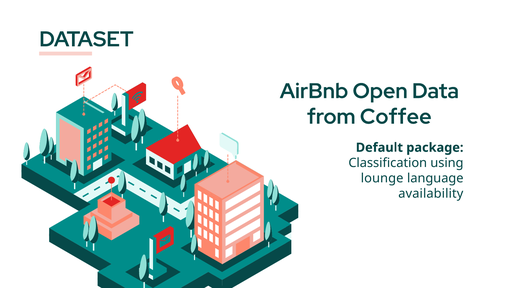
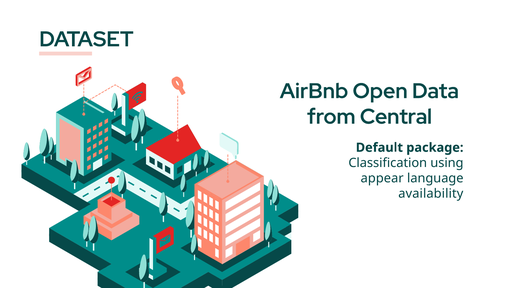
Coffee: Coffee -> Central
lounge: lounge -> appear
